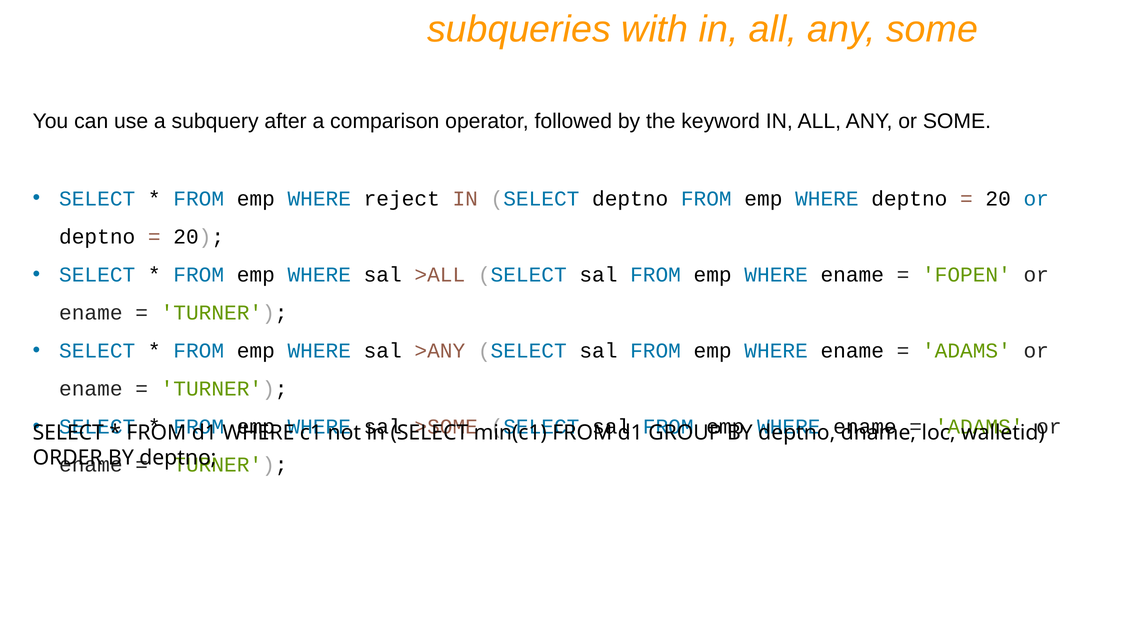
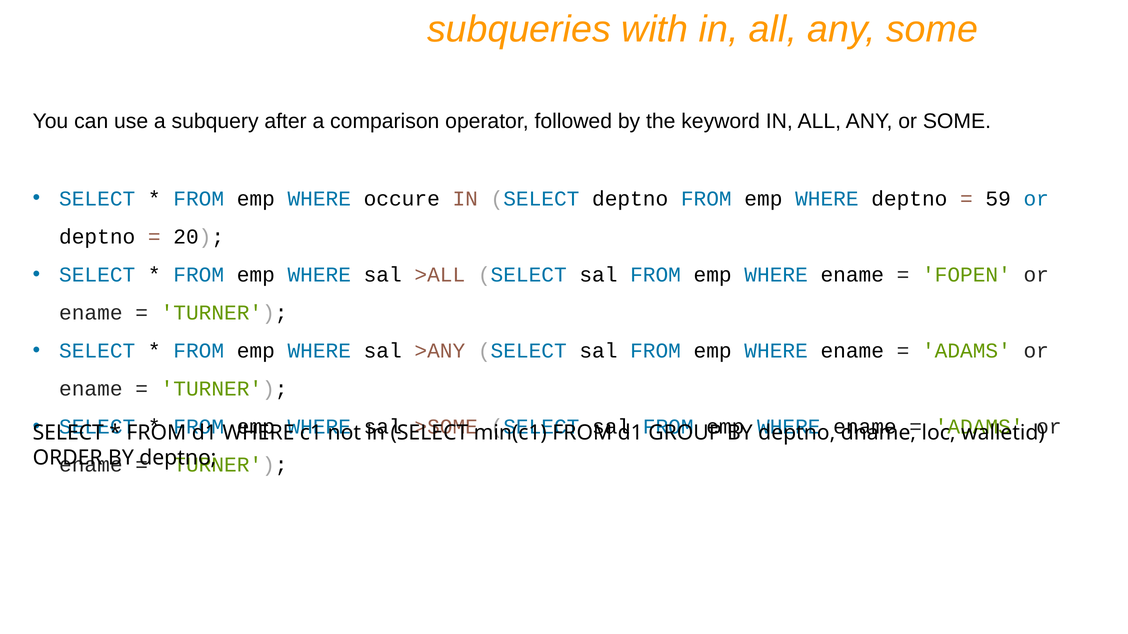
reject: reject -> occure
20 at (998, 199): 20 -> 59
